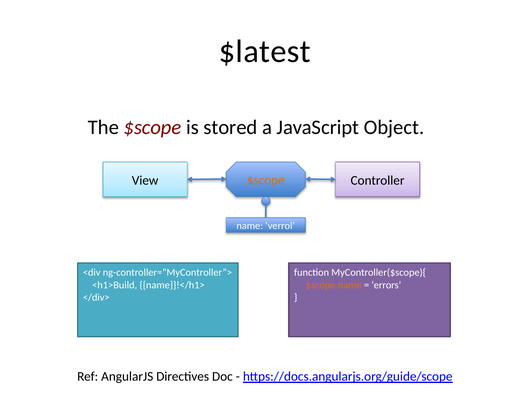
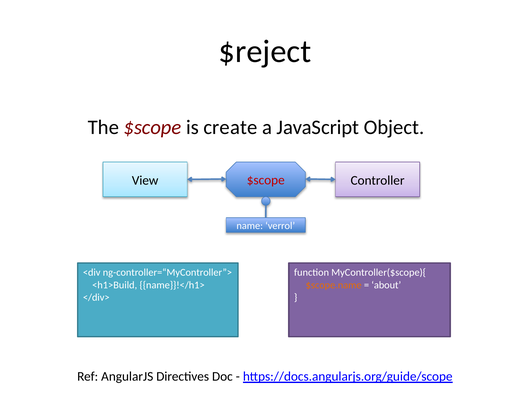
$latest: $latest -> $reject
stored: stored -> create
$scope at (266, 180) colour: orange -> red
errors: errors -> about
